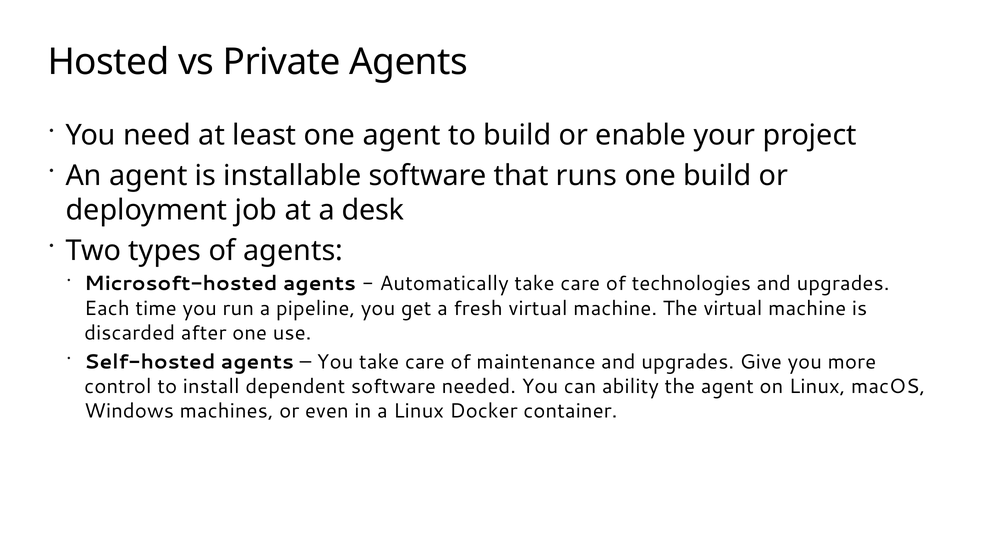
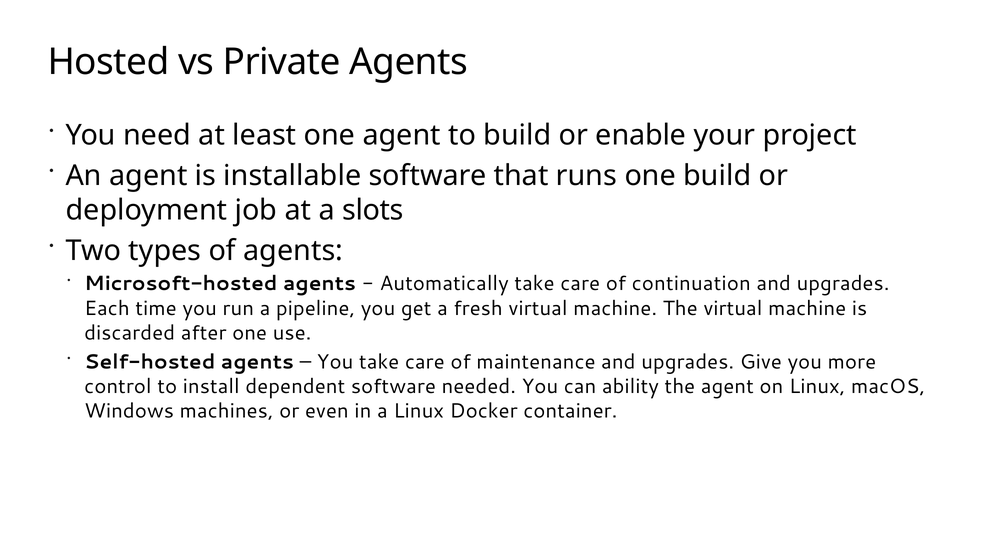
desk: desk -> slots
technologies: technologies -> continuation
